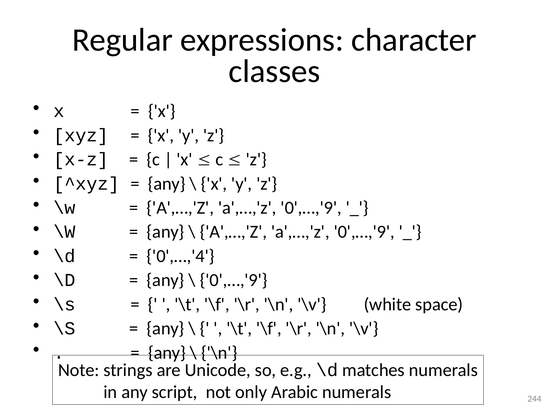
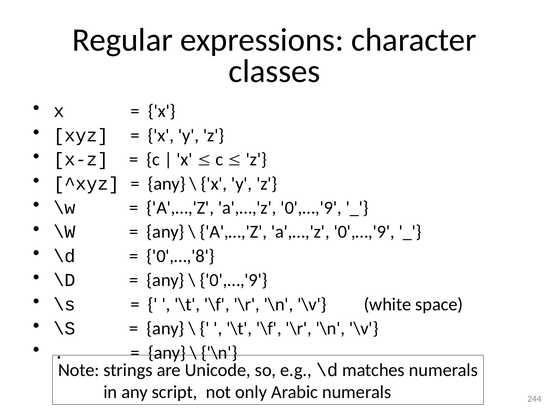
0',…,'4: 0',…,'4 -> 0',…,'8
